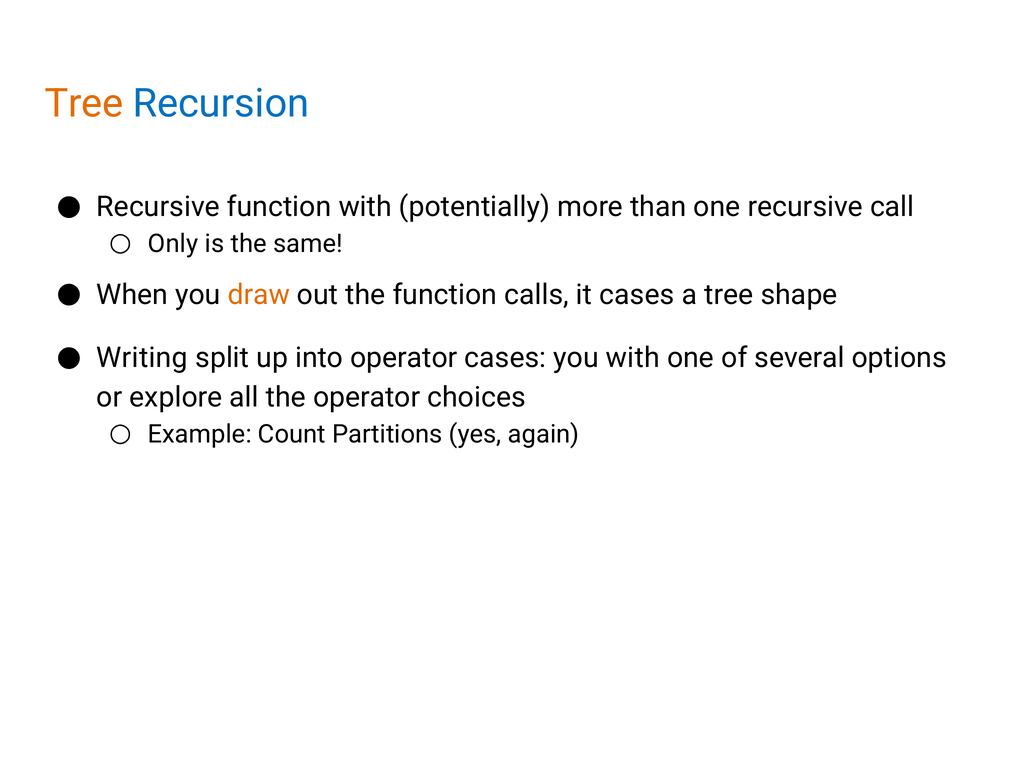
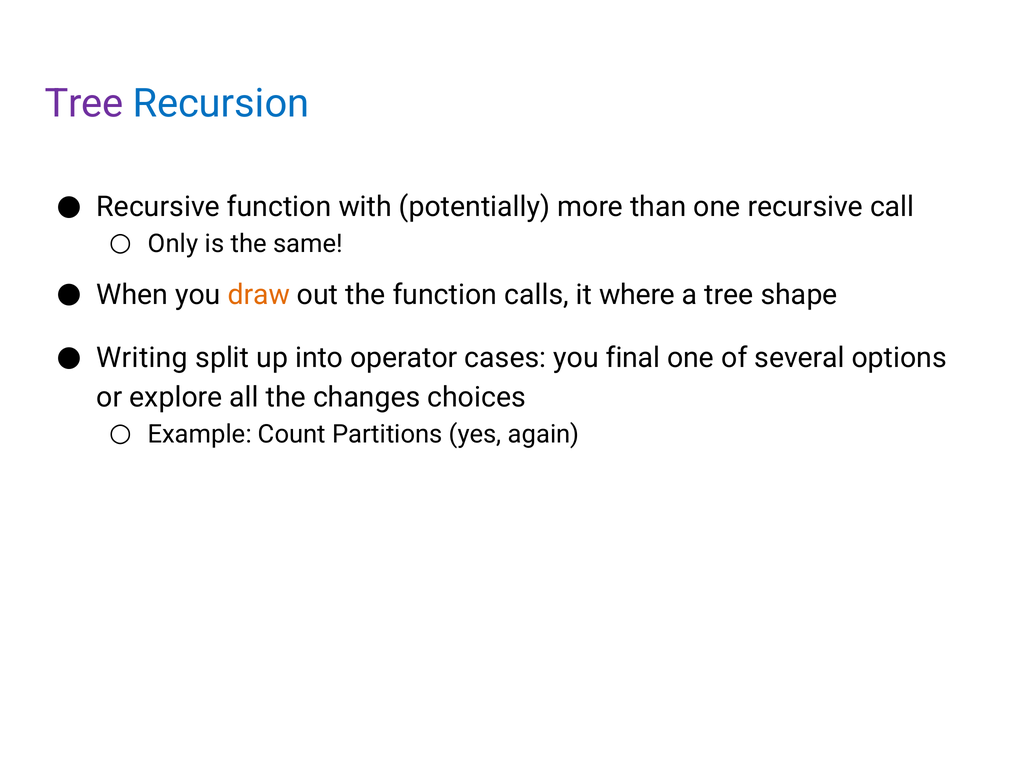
Tree at (84, 103) colour: orange -> purple
it cases: cases -> where
you with: with -> final
the operator: operator -> changes
